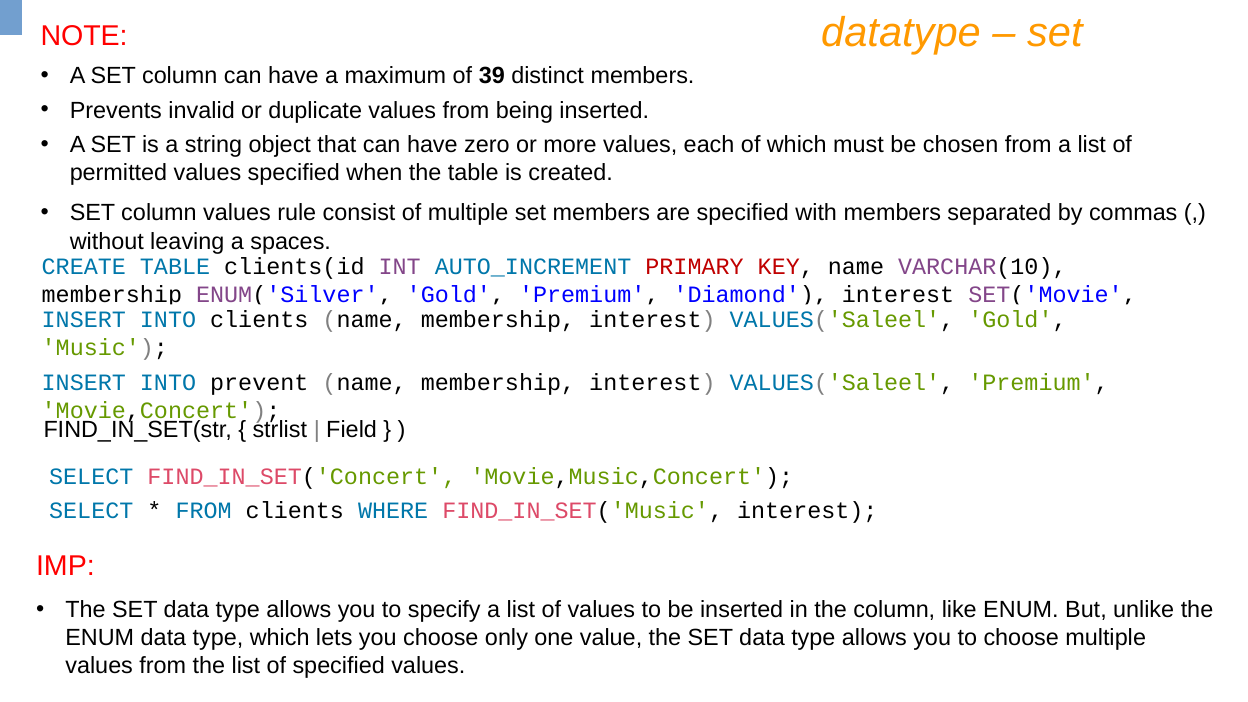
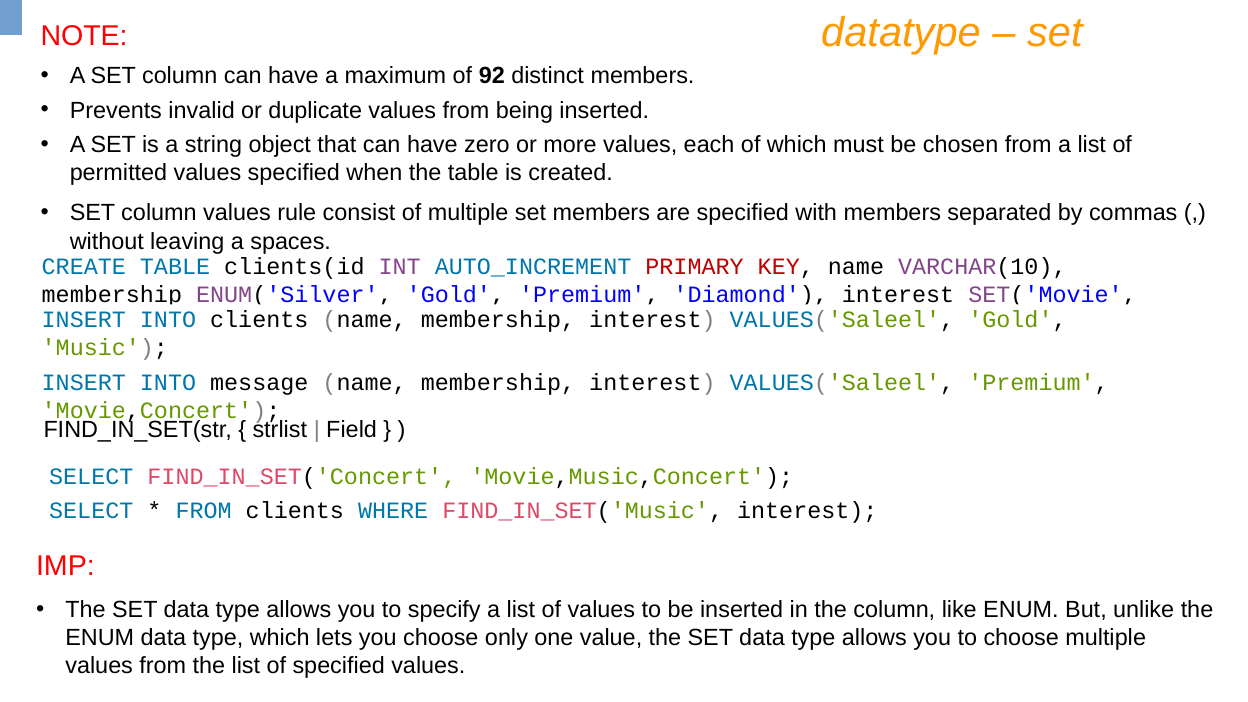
39: 39 -> 92
prevent: prevent -> message
